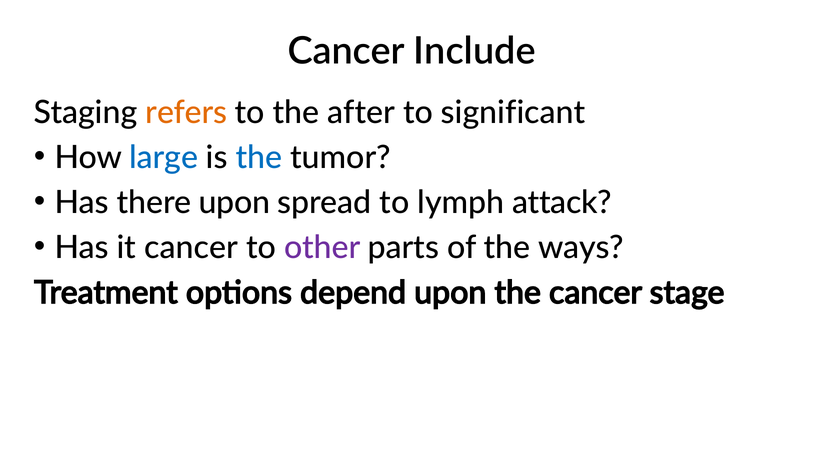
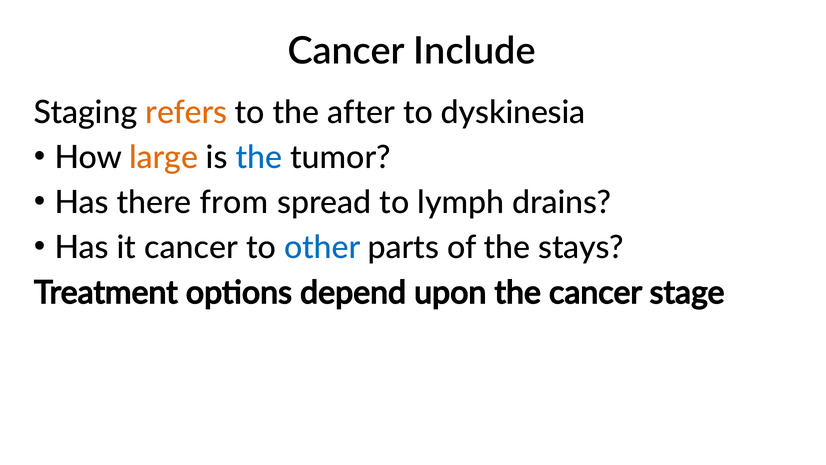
significant: significant -> dyskinesia
large colour: blue -> orange
there upon: upon -> from
attack: attack -> drains
other colour: purple -> blue
ways: ways -> stays
